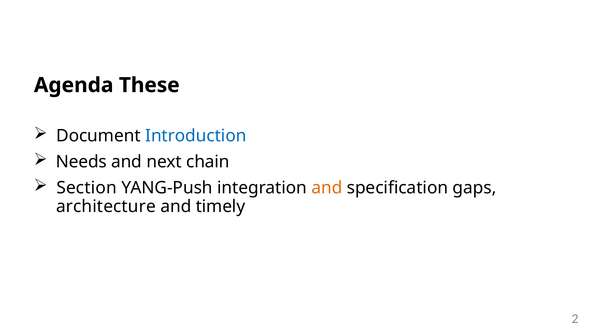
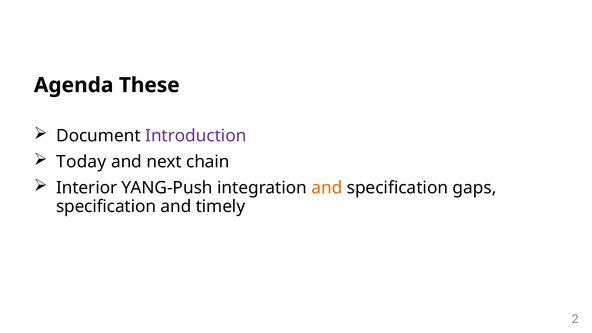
Introduction colour: blue -> purple
Needs: Needs -> Today
Section: Section -> Interior
architecture at (106, 206): architecture -> specification
